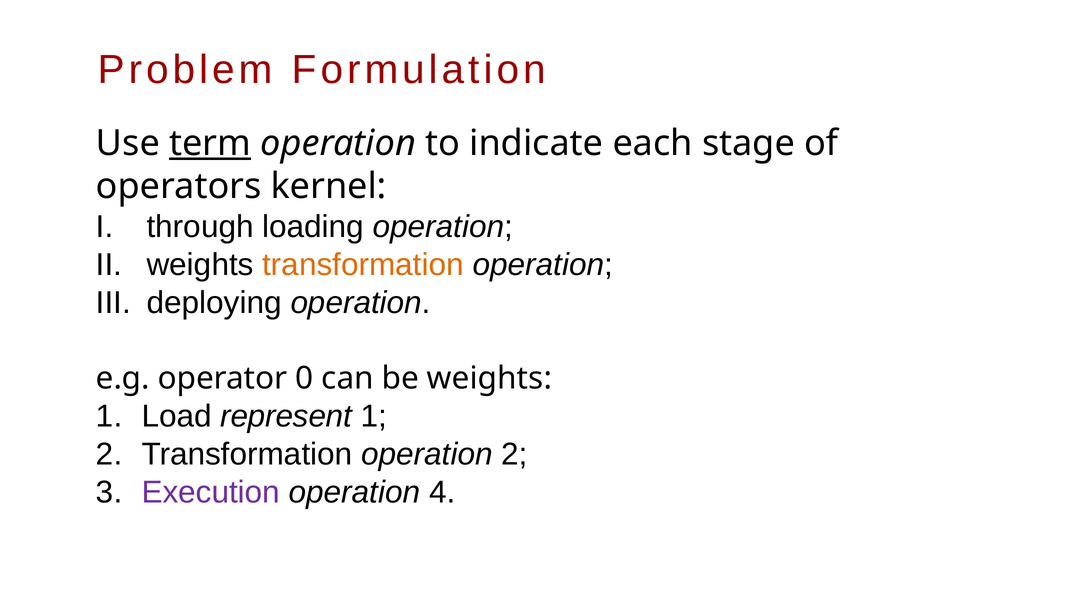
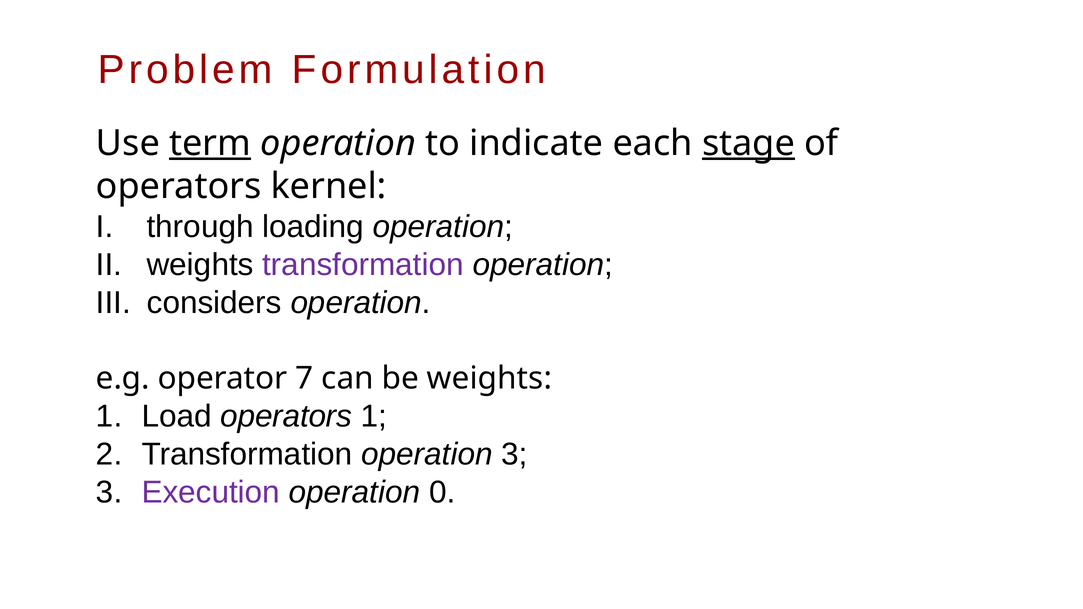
stage underline: none -> present
transformation at (363, 265) colour: orange -> purple
deploying: deploying -> considers
0: 0 -> 7
Load represent: represent -> operators
operation 2: 2 -> 3
4: 4 -> 0
